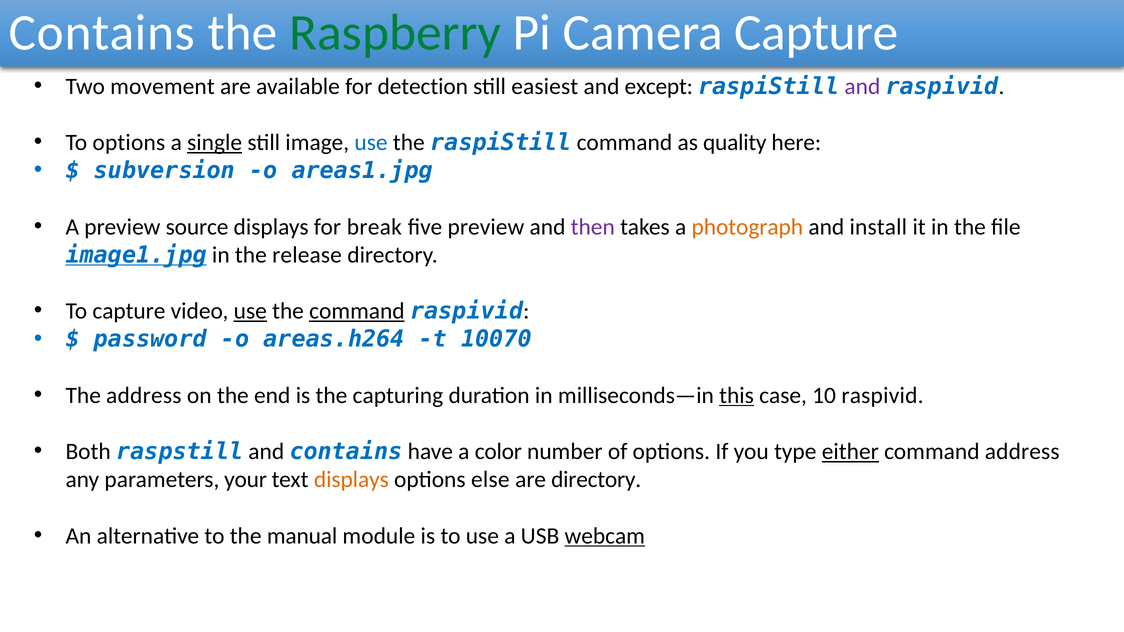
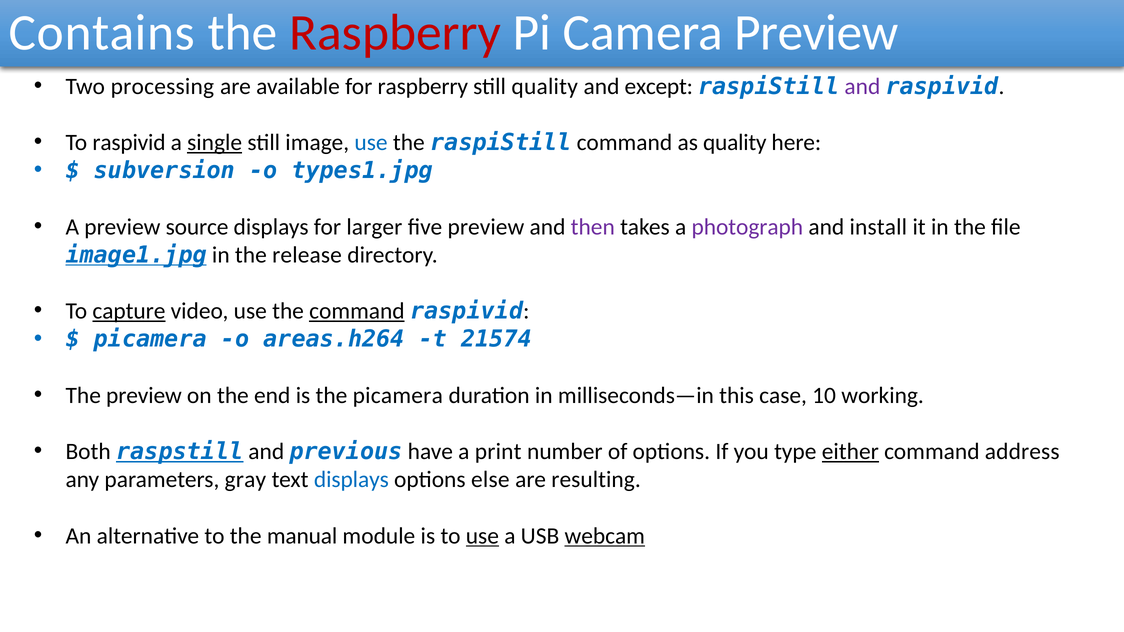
Raspberry at (395, 33) colour: green -> red
Camera Capture: Capture -> Preview
movement: movement -> processing
for detection: detection -> raspberry
still easiest: easiest -> quality
To options: options -> raspivid
areas1.jpg: areas1.jpg -> types1.jpg
break: break -> larger
photograph colour: orange -> purple
capture at (129, 311) underline: none -> present
use at (250, 311) underline: present -> none
password at (150, 339): password -> picamera
10070: 10070 -> 21574
The address: address -> preview
the capturing: capturing -> picamera
this underline: present -> none
10 raspivid: raspivid -> working
raspstill underline: none -> present
and contains: contains -> previous
color: color -> print
your: your -> gray
displays at (351, 480) colour: orange -> blue
are directory: directory -> resulting
use at (482, 536) underline: none -> present
